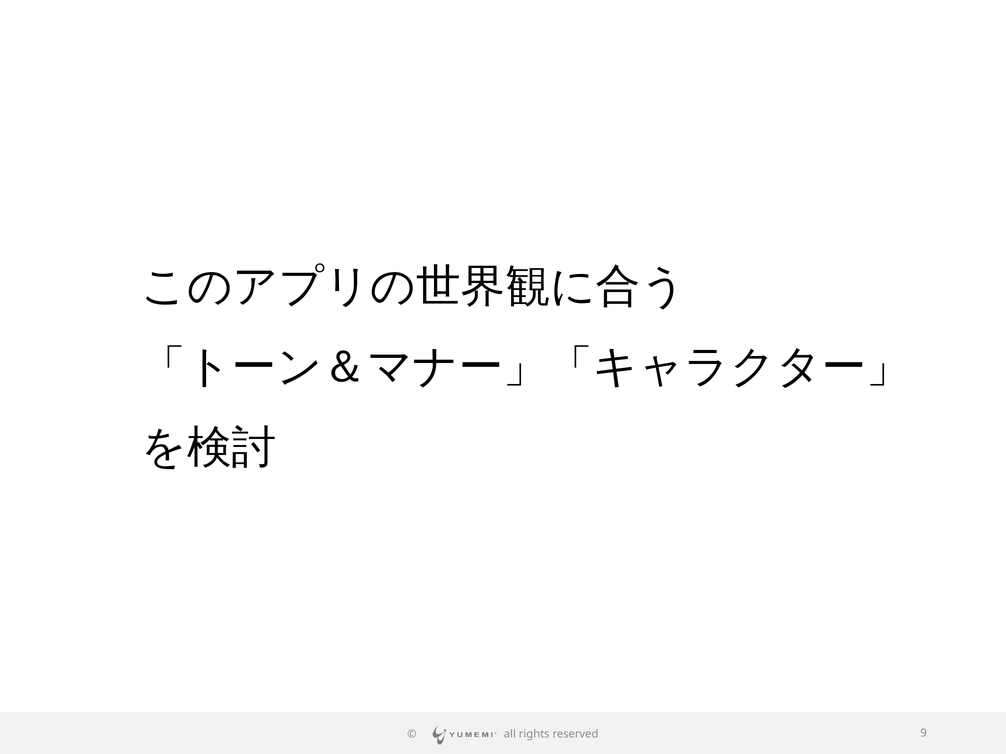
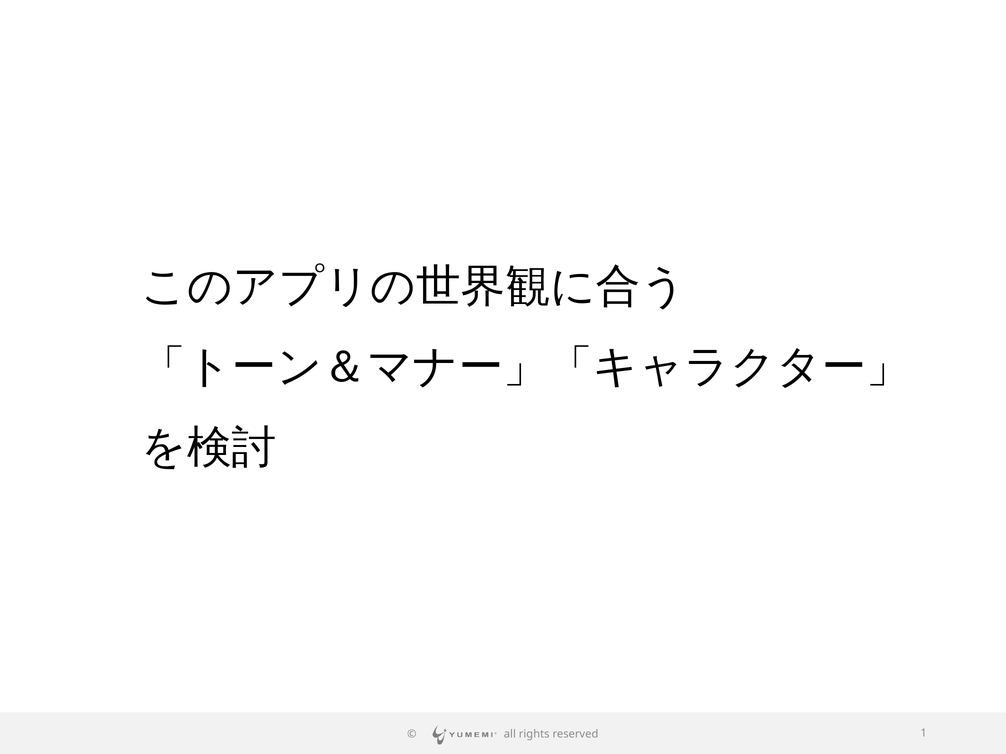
9: 9 -> 1
